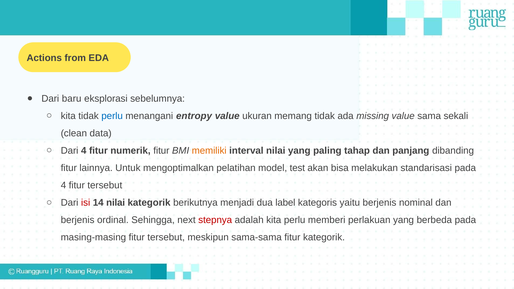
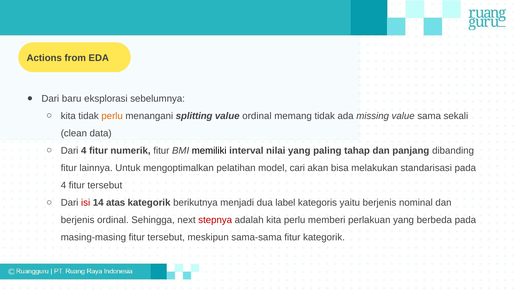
perlu at (112, 116) colour: blue -> orange
entropy: entropy -> splitting
value ukuran: ukuran -> ordinal
memiliki colour: orange -> black
test: test -> cari
14 nilai: nilai -> atas
